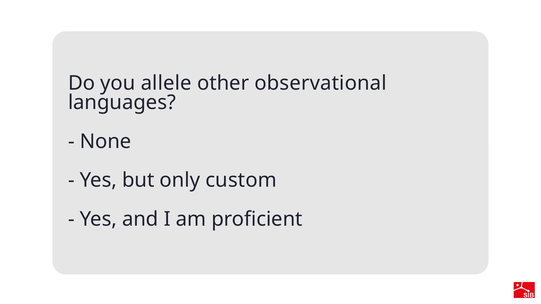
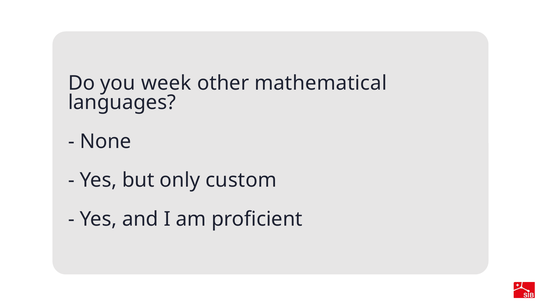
allele: allele -> week
observational: observational -> mathematical
